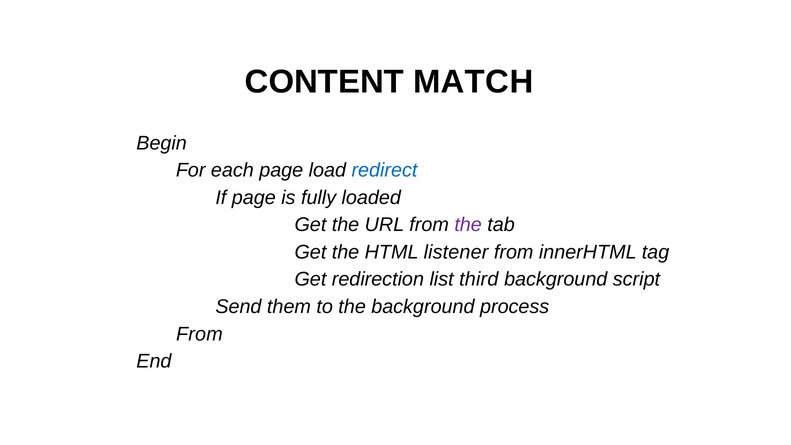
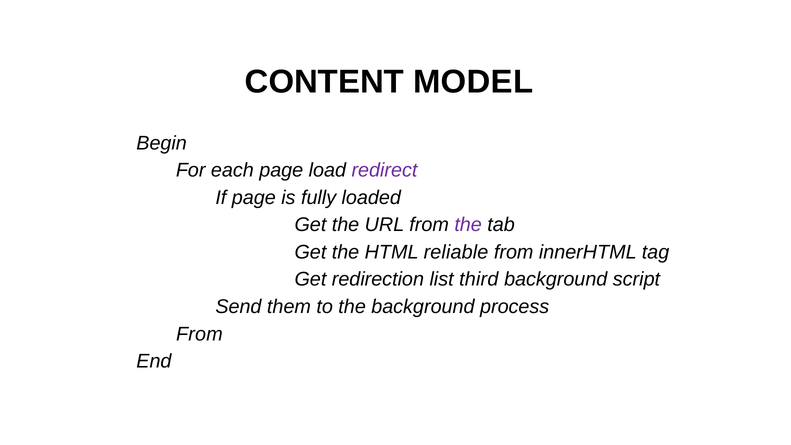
MATCH: MATCH -> MODEL
redirect colour: blue -> purple
listener: listener -> reliable
